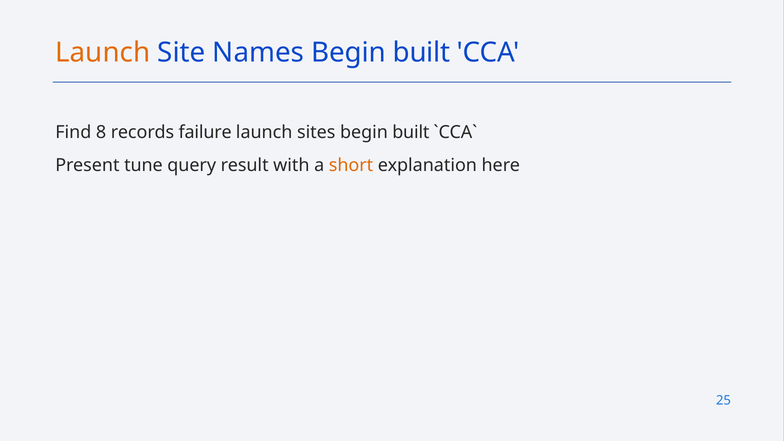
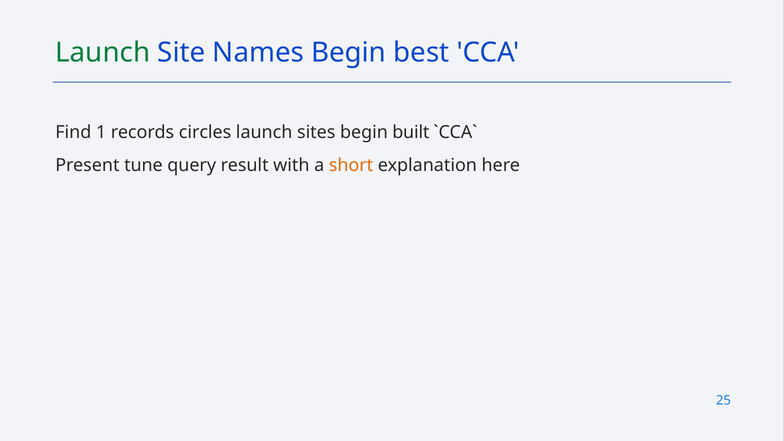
Launch at (103, 52) colour: orange -> green
Names Begin built: built -> best
8: 8 -> 1
failure: failure -> circles
